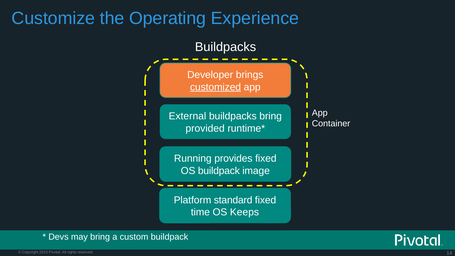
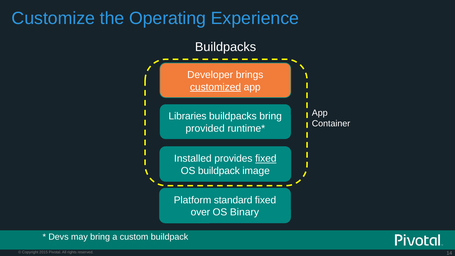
External: External -> Libraries
Running: Running -> Installed
fixed at (266, 159) underline: none -> present
time: time -> over
Keeps: Keeps -> Binary
